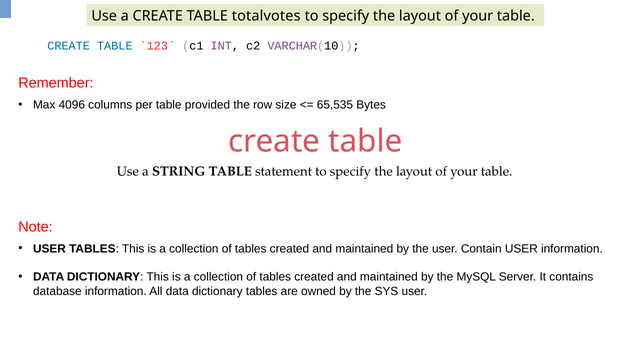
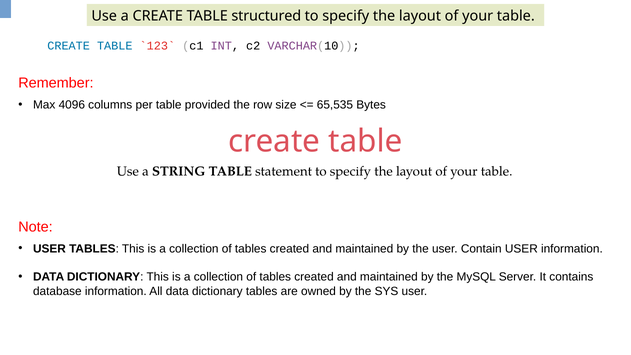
totalvotes: totalvotes -> structured
